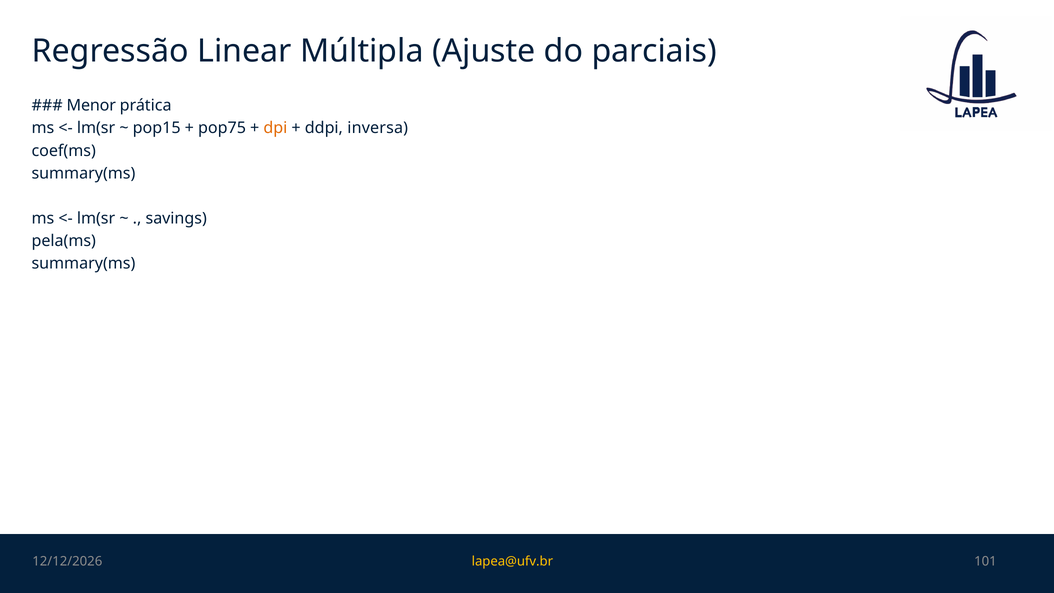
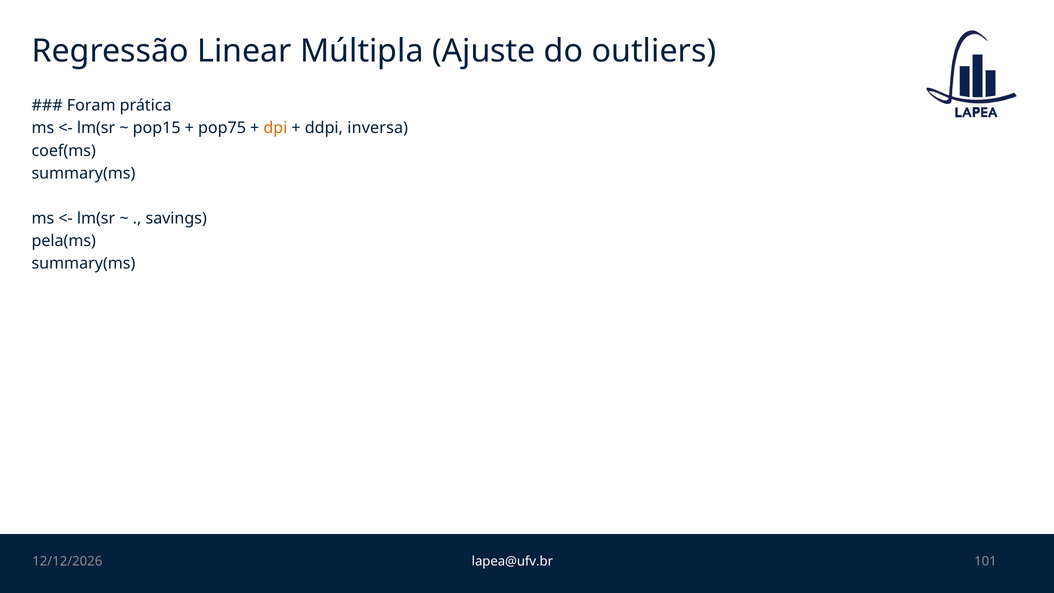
parciais: parciais -> outliers
Menor: Menor -> Foram
lapea@ufv.br colour: yellow -> white
